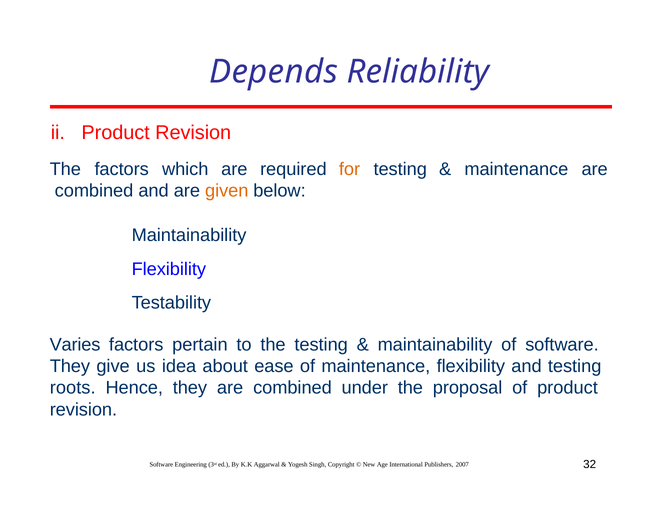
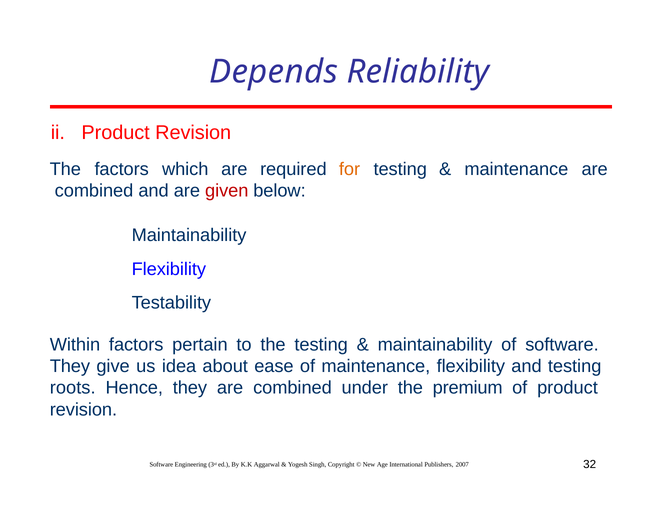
given colour: orange -> red
Varies: Varies -> Within
proposal: proposal -> premium
